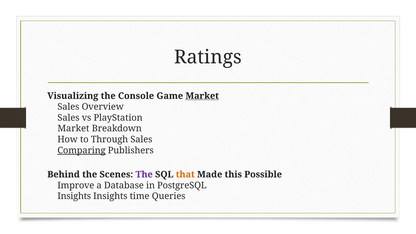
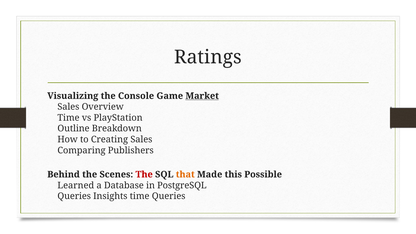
Sales at (68, 118): Sales -> Time
Market at (73, 129): Market -> Outline
Through: Through -> Creating
Comparing underline: present -> none
The at (144, 174) colour: purple -> red
Improve: Improve -> Learned
Insights at (74, 196): Insights -> Queries
